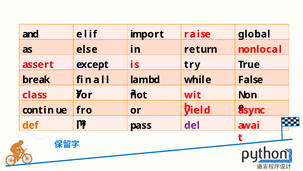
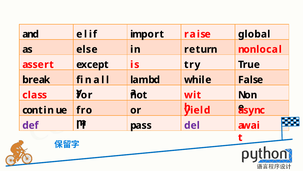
def colour: orange -> purple
